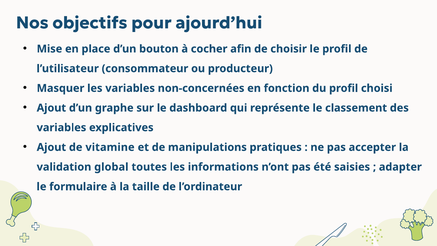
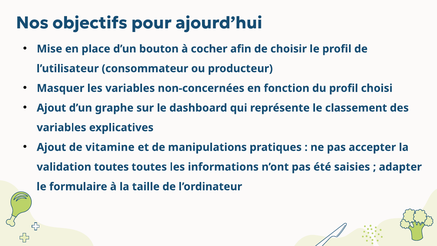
validation global: global -> toutes
